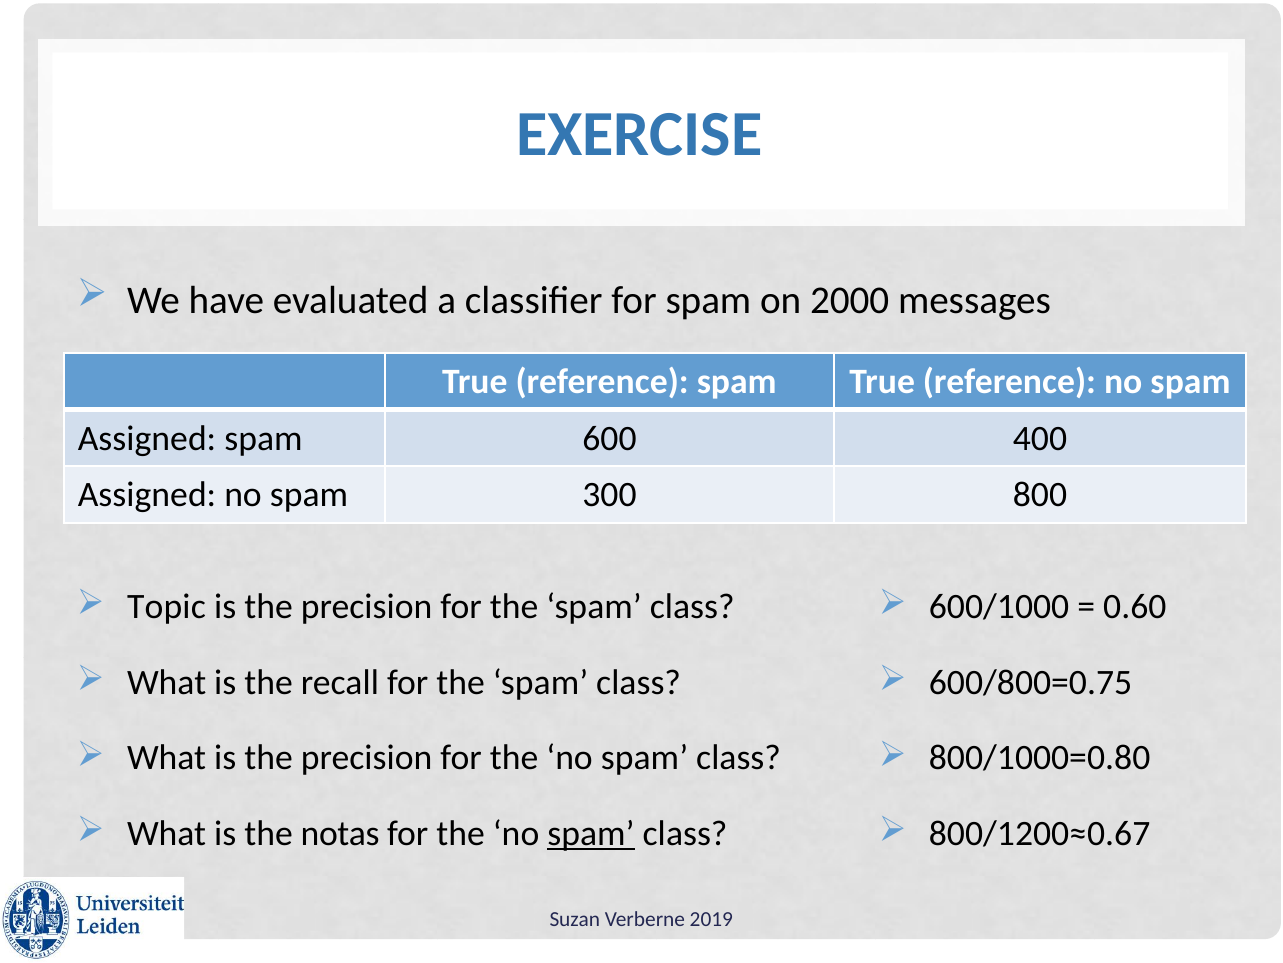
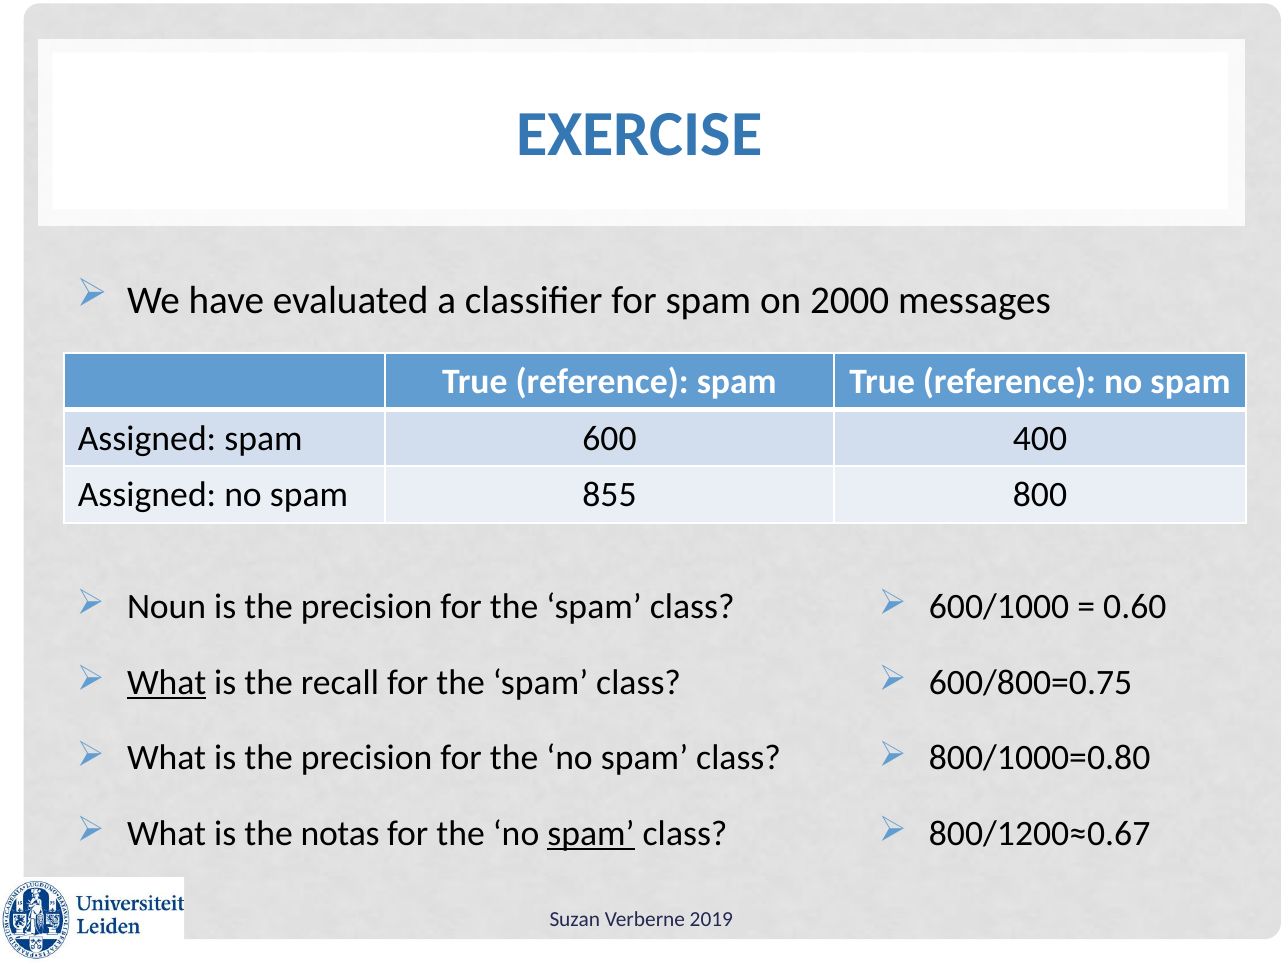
300: 300 -> 855
Topic: Topic -> Noun
What at (167, 682) underline: none -> present
